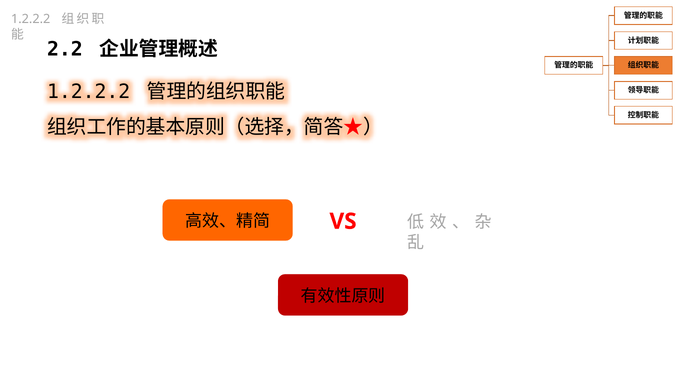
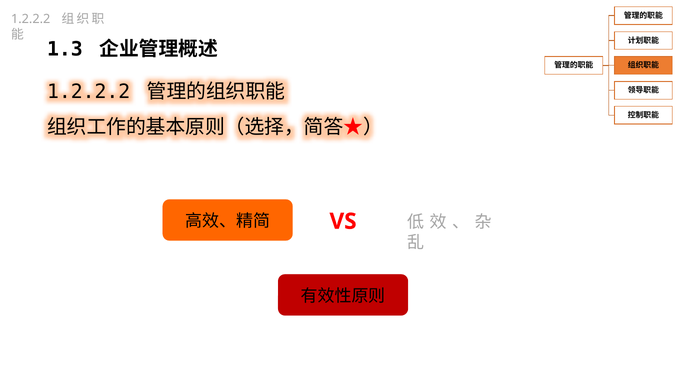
2.2: 2.2 -> 1.3
